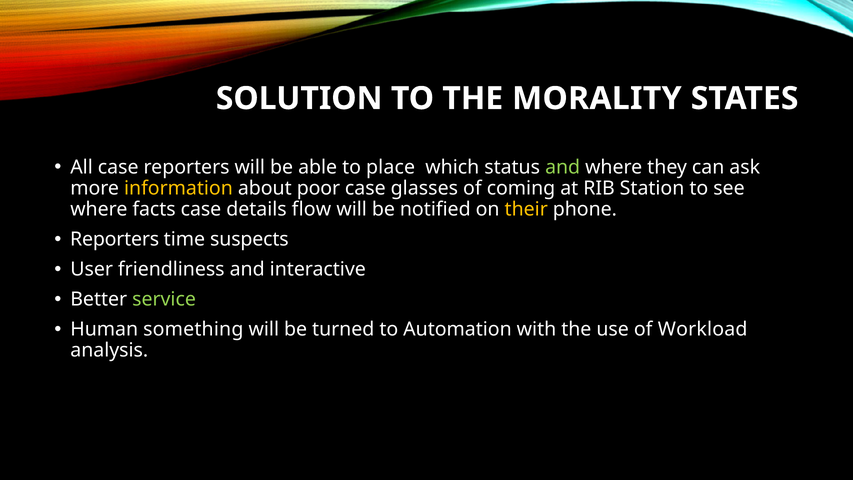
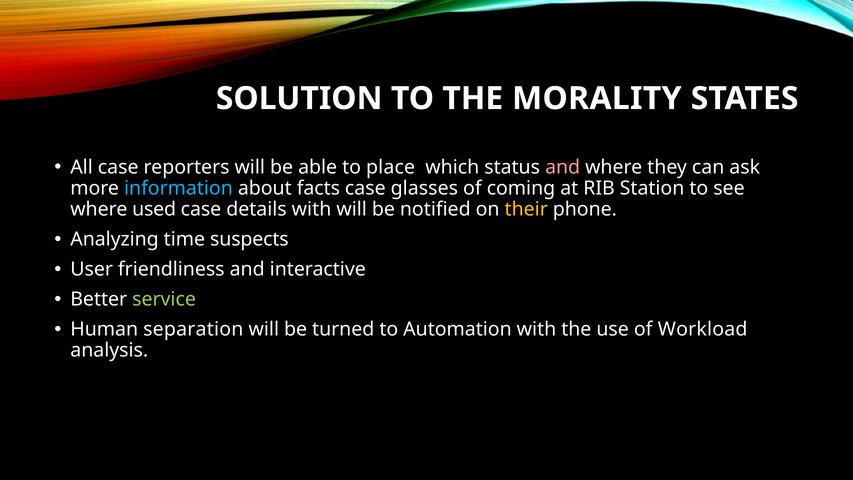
and at (563, 167) colour: light green -> pink
information colour: yellow -> light blue
poor: poor -> facts
facts: facts -> used
details flow: flow -> with
Reporters at (115, 239): Reporters -> Analyzing
something: something -> separation
